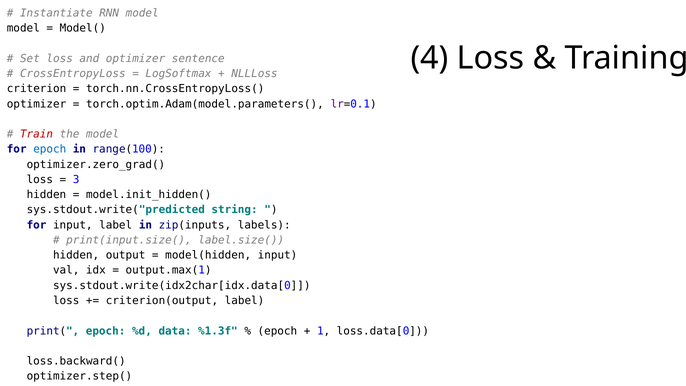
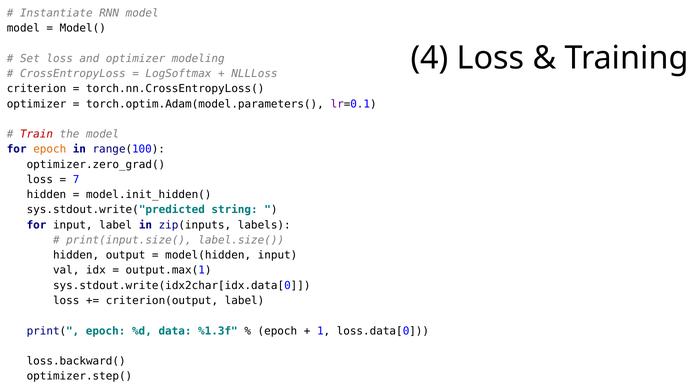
sentence: sentence -> modeling
epoch at (50, 149) colour: blue -> orange
3: 3 -> 7
